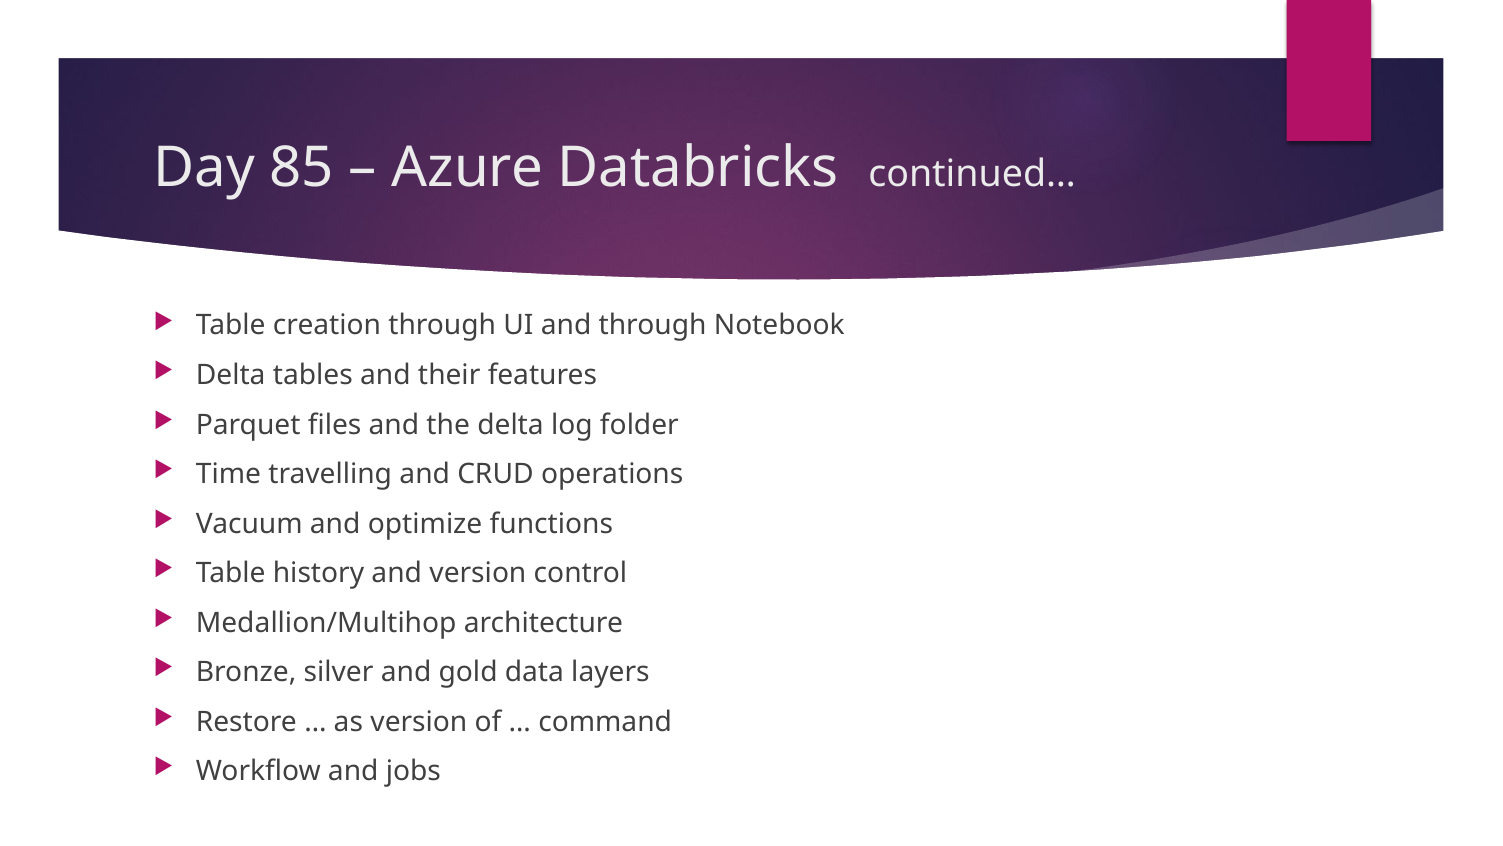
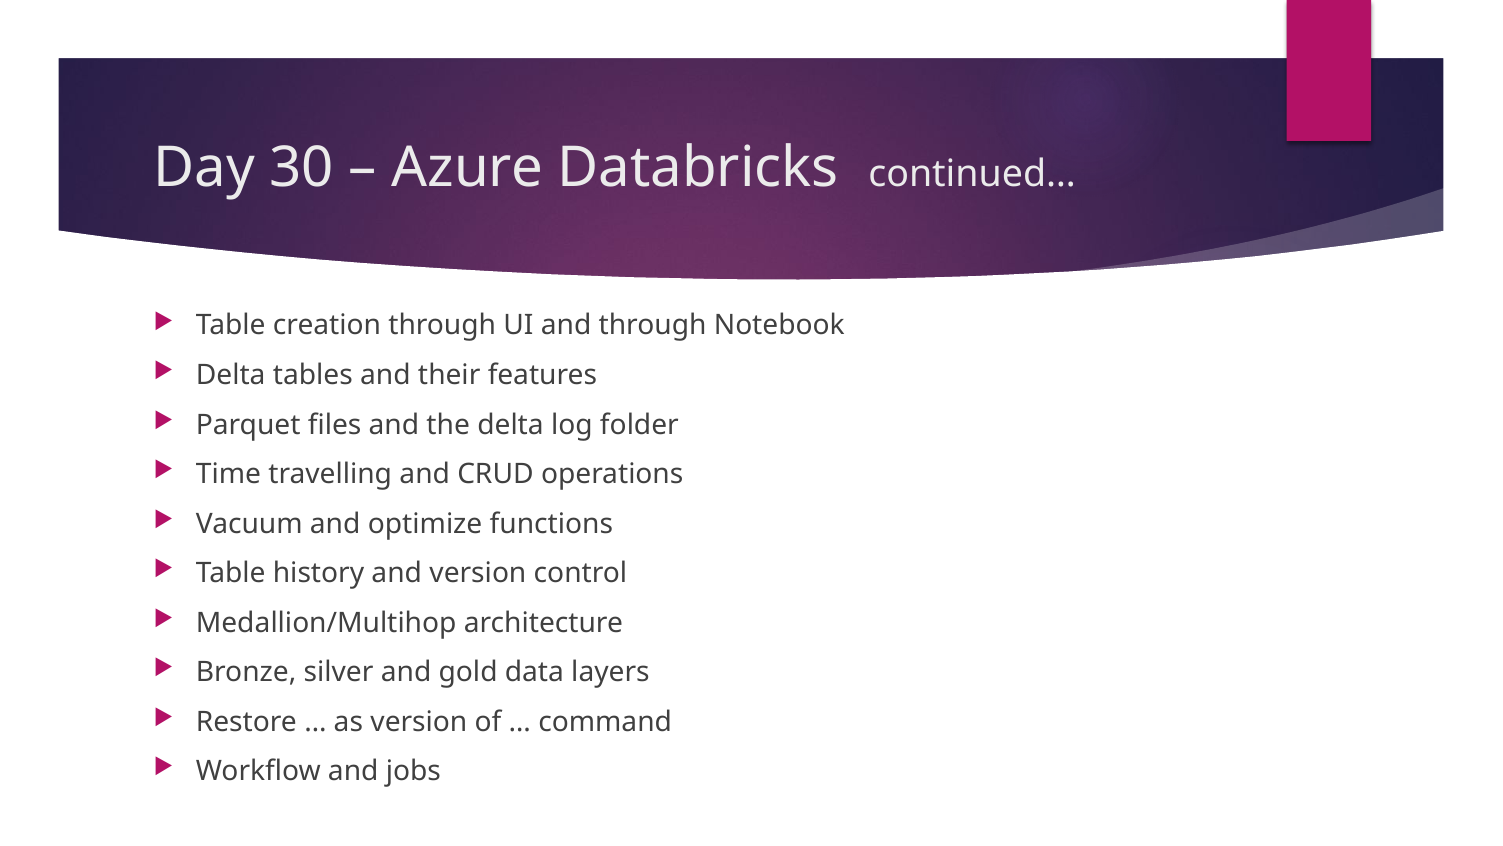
85: 85 -> 30
